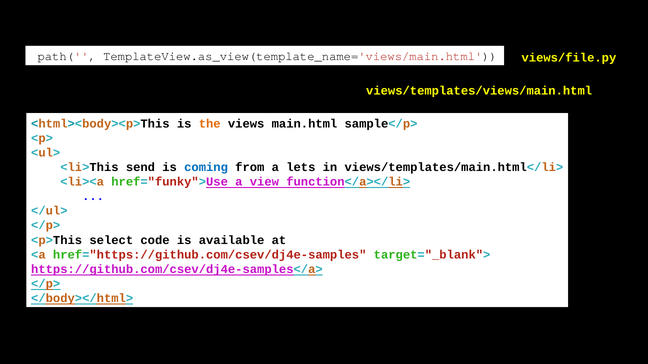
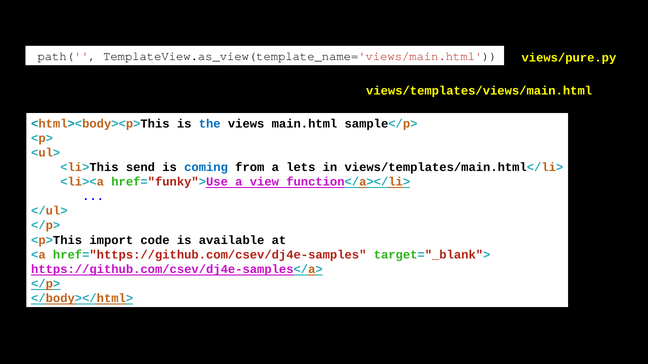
views/file.py: views/file.py -> views/pure.py
the colour: orange -> blue
select: select -> import
